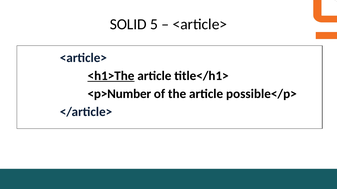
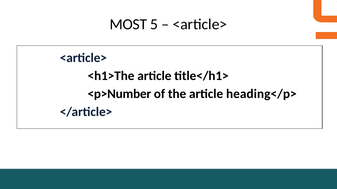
SOLID: SOLID -> MOST
<h1>The underline: present -> none
possible</p>: possible</p> -> heading</p>
